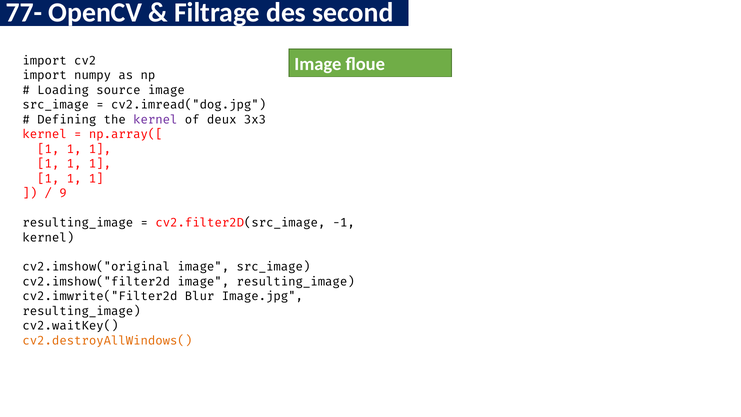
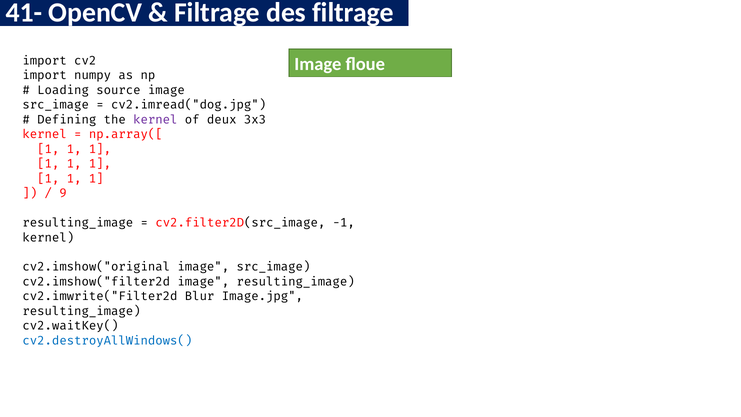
77-: 77- -> 41-
des second: second -> filtrage
cv2.destroyAllWindows( colour: orange -> blue
